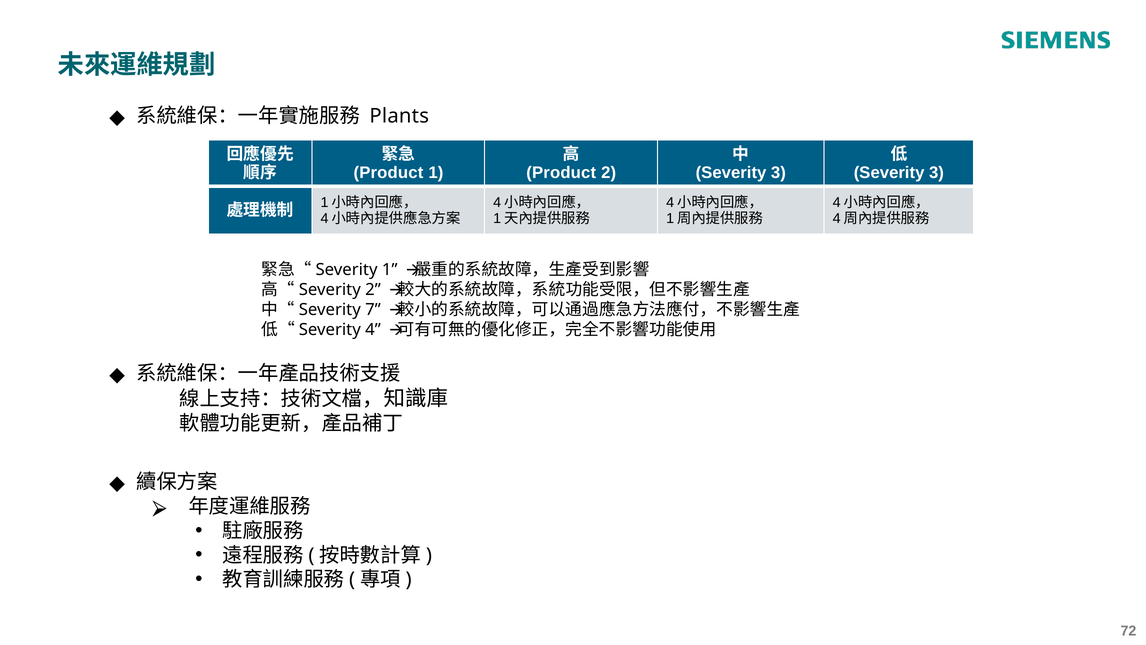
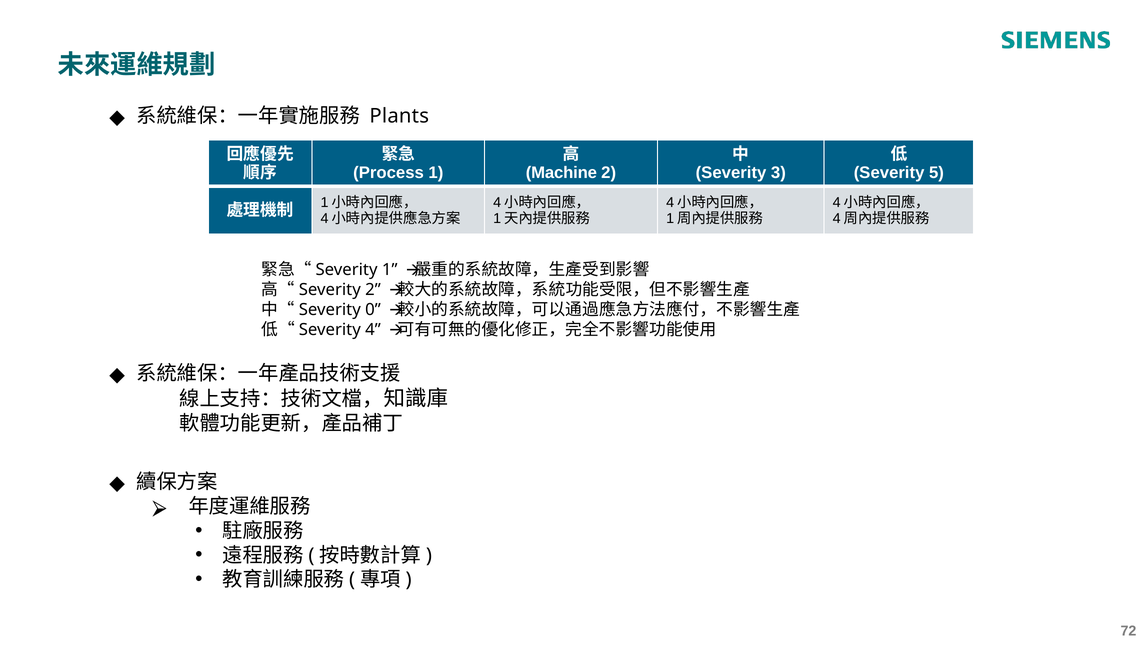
Product at (388, 173): Product -> Process
Product at (561, 173): Product -> Machine
3 at (936, 173): 3 -> 5
7: 7 -> 0
